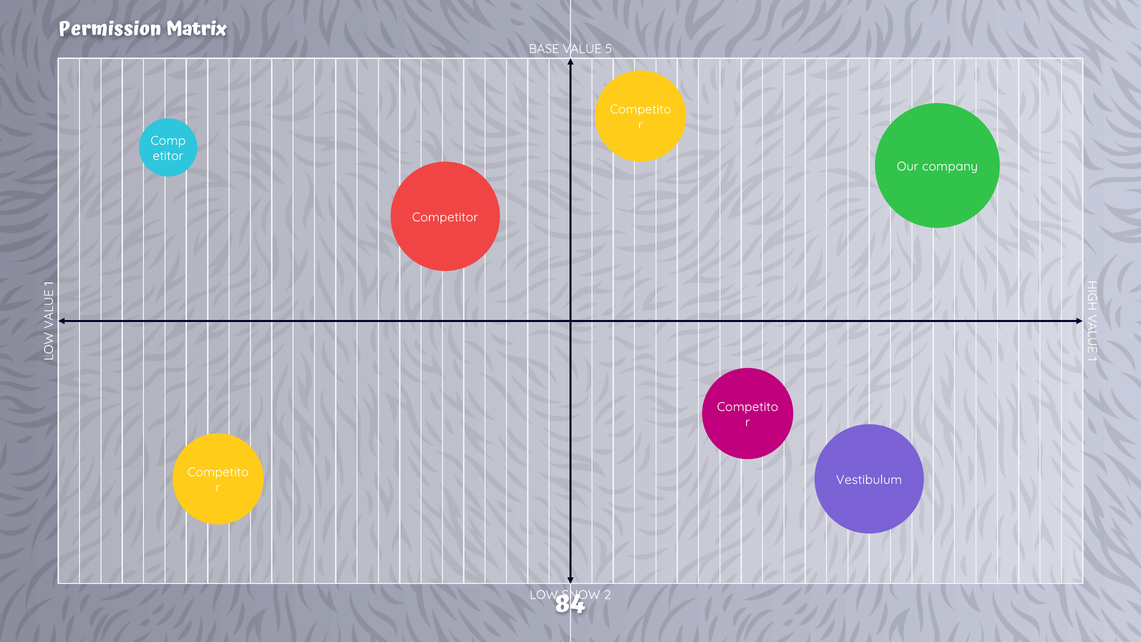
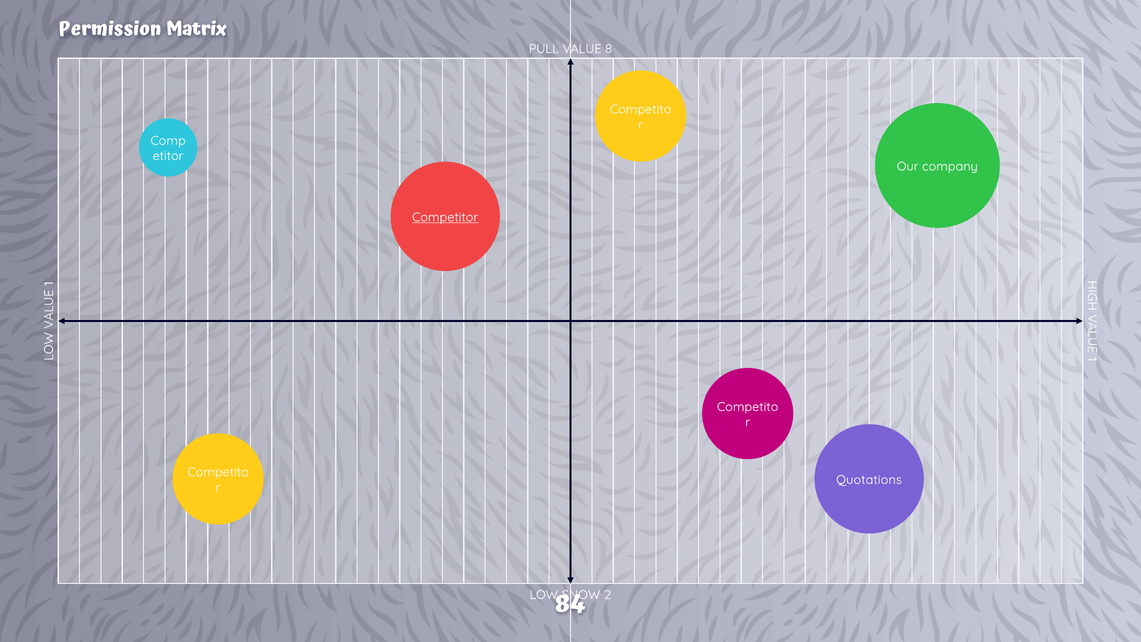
BASE: BASE -> PULL
5: 5 -> 8
Competitor underline: none -> present
Vestibulum: Vestibulum -> Quotations
